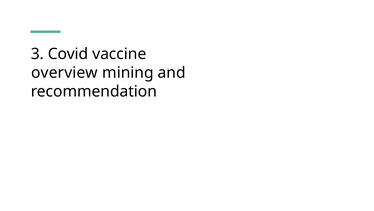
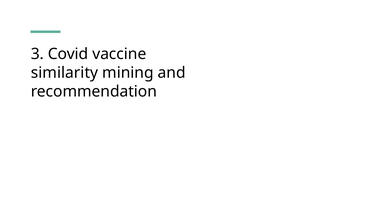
overview: overview -> similarity
